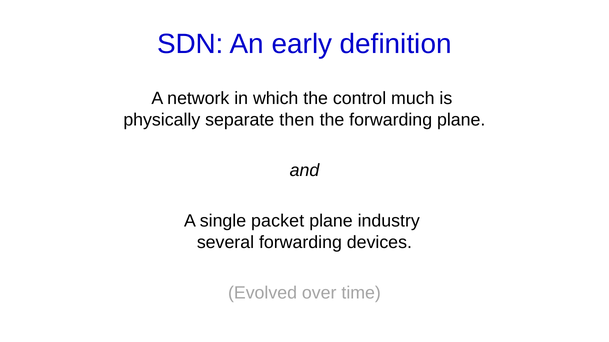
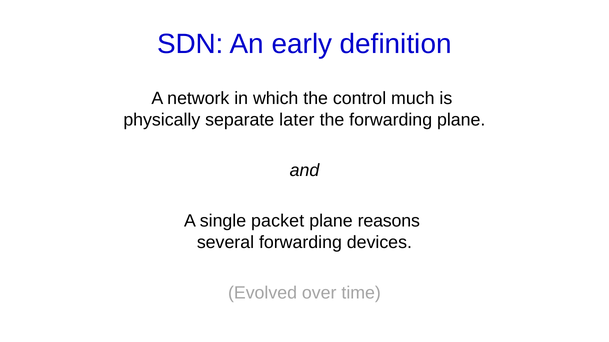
then: then -> later
industry: industry -> reasons
